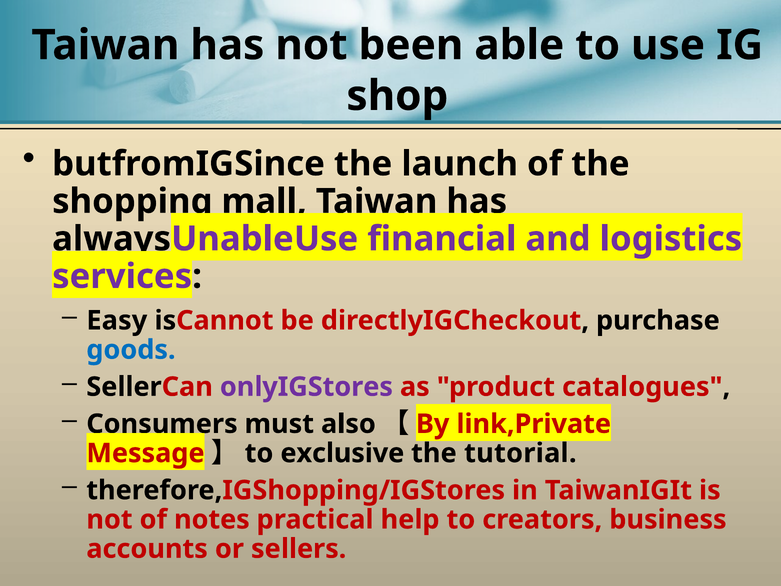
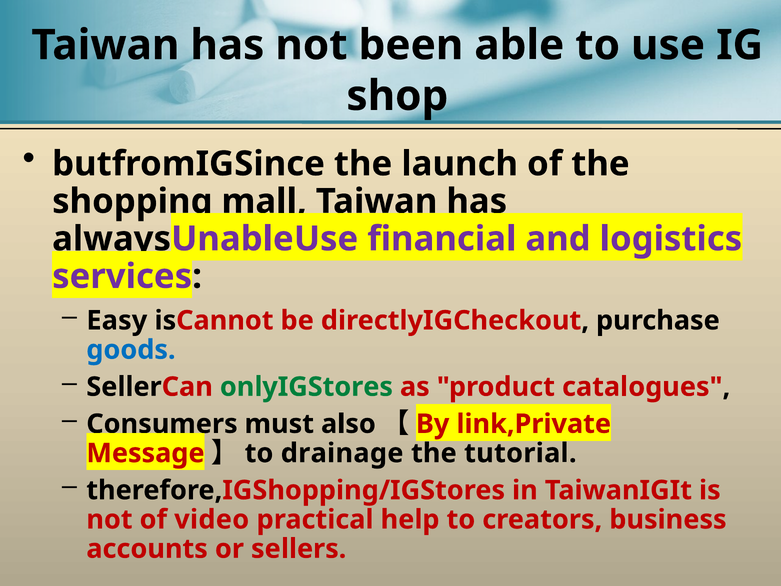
onlyIGStores colour: purple -> green
exclusive: exclusive -> drainage
notes: notes -> video
